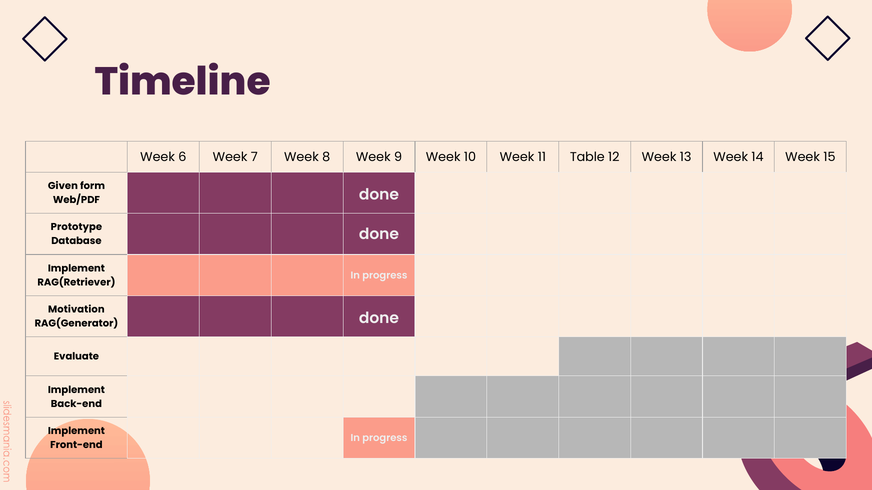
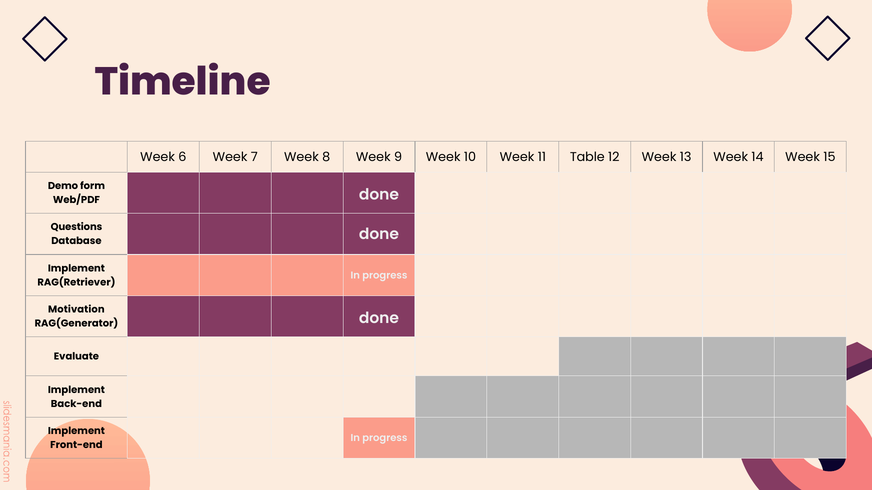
Given: Given -> Demo
Prototype: Prototype -> Questions
